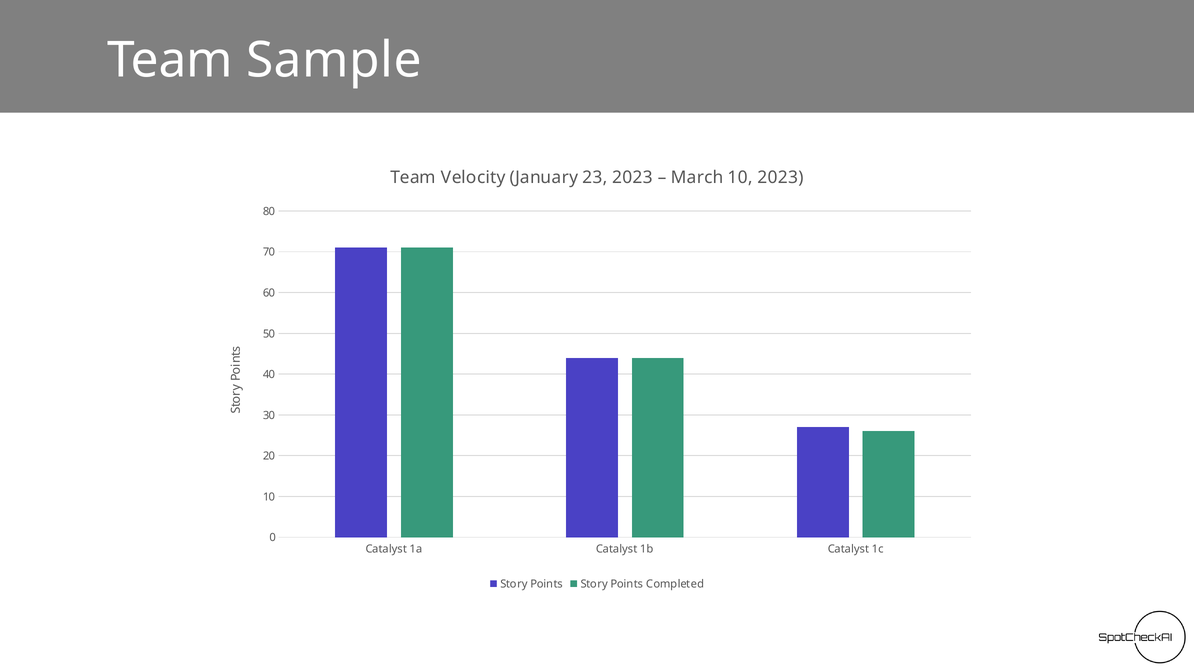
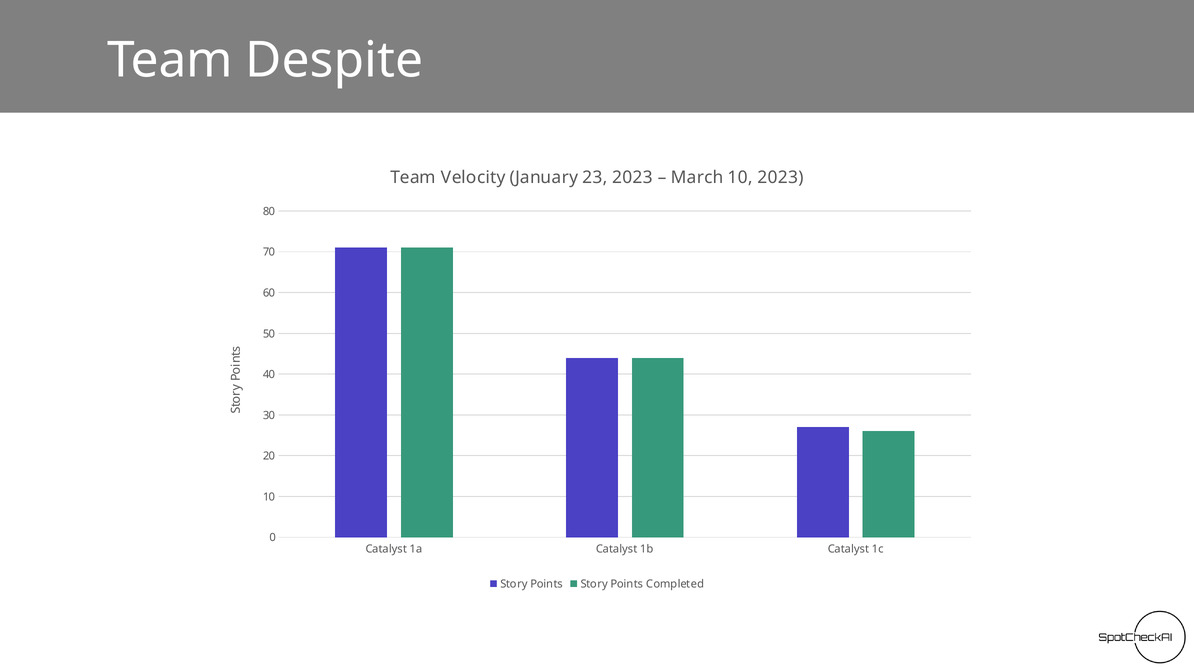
Sample: Sample -> Despite
